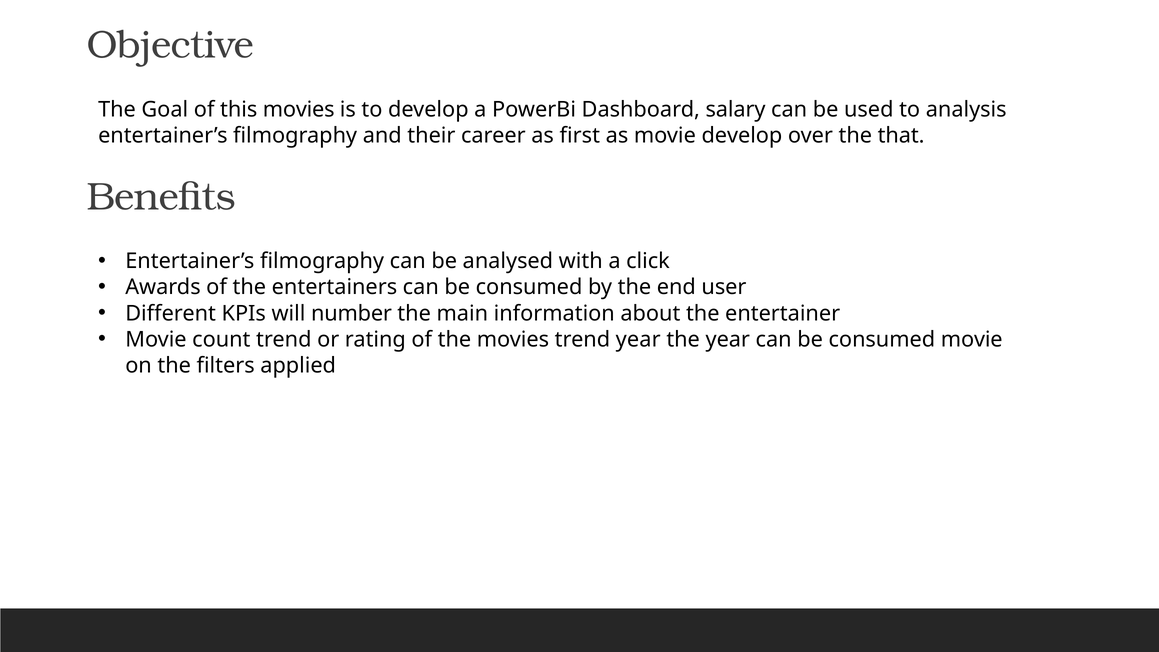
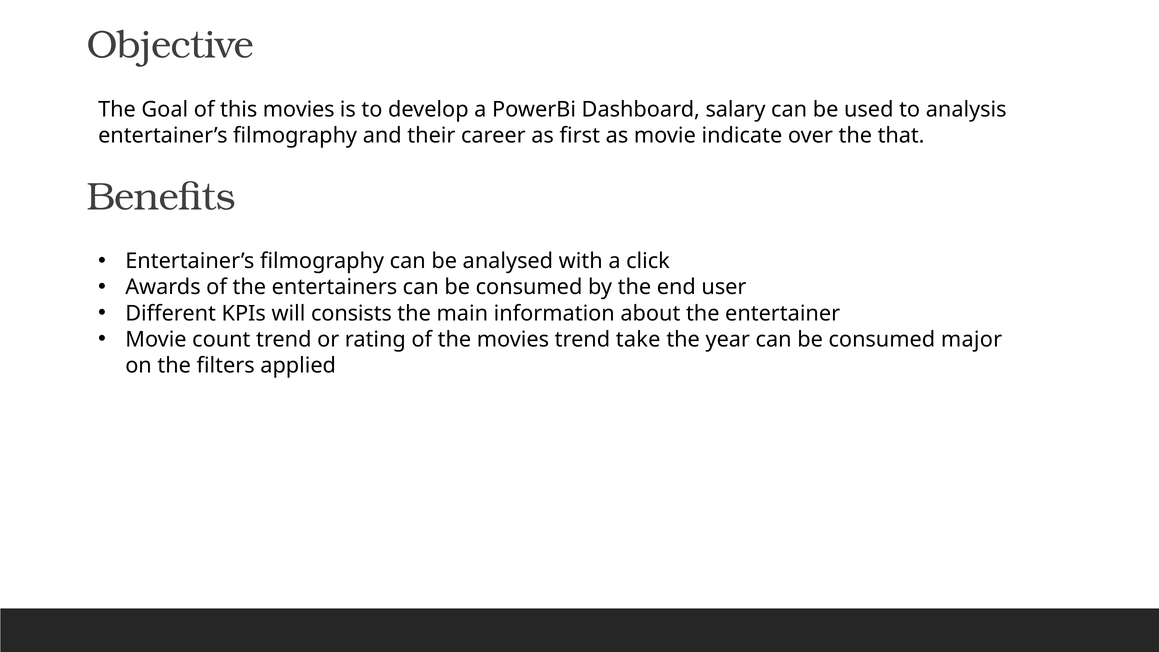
movie develop: develop -> indicate
number: number -> consists
trend year: year -> take
consumed movie: movie -> major
